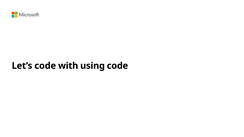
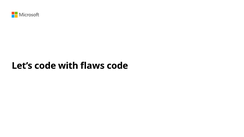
using: using -> flaws
